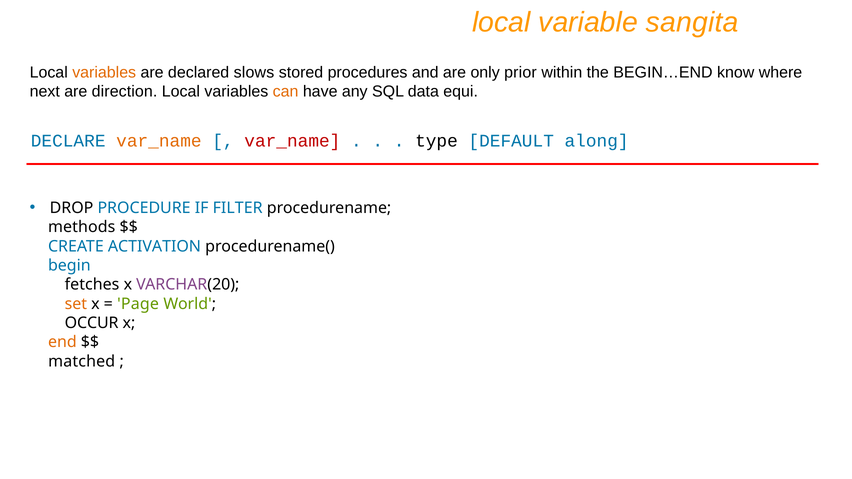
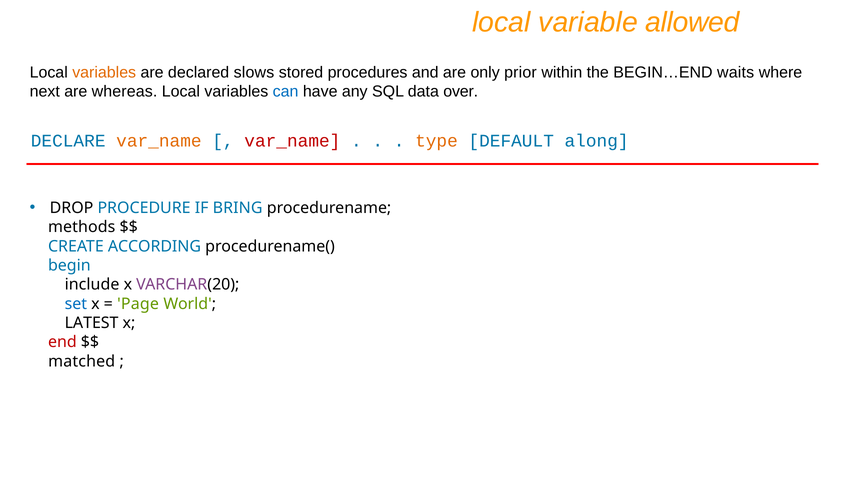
sangita: sangita -> allowed
know: know -> waits
direction: direction -> whereas
can colour: orange -> blue
equi: equi -> over
type colour: black -> orange
FILTER: FILTER -> BRING
ACTIVATION: ACTIVATION -> ACCORDING
fetches: fetches -> include
set colour: orange -> blue
OCCUR: OCCUR -> LATEST
end colour: orange -> red
